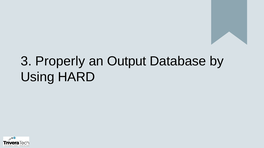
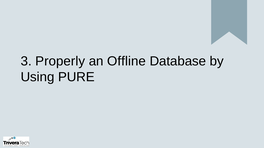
Output: Output -> Offline
HARD: HARD -> PURE
